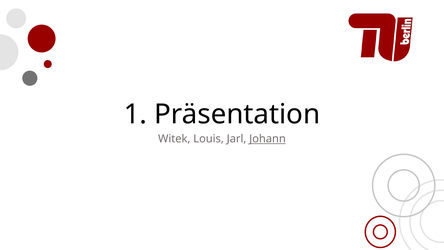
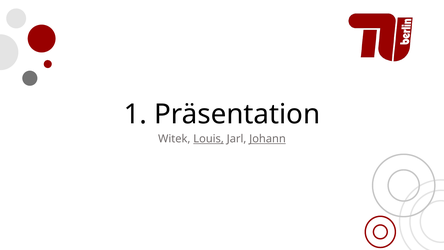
Louis underline: none -> present
